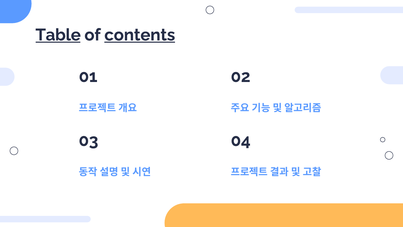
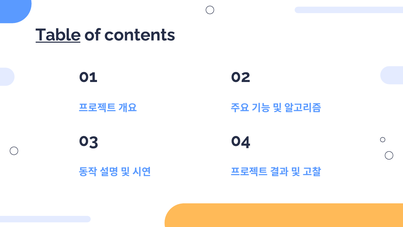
contents underline: present -> none
